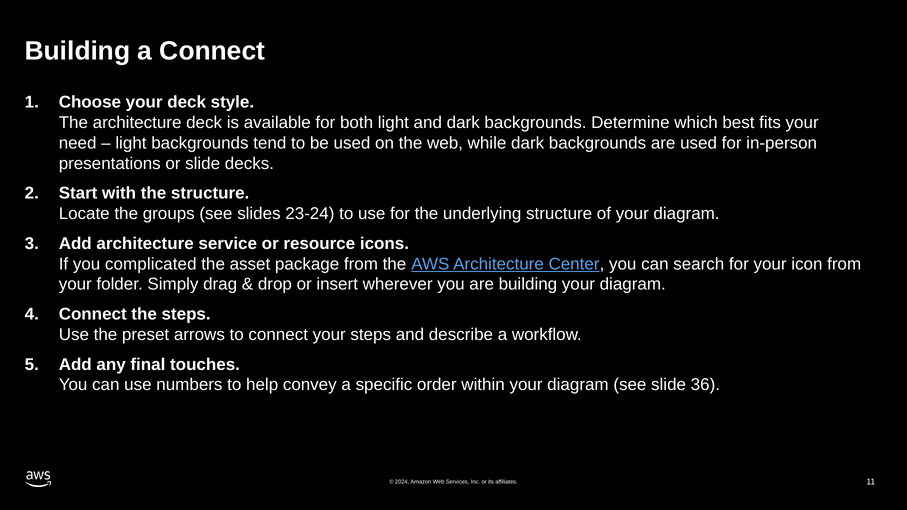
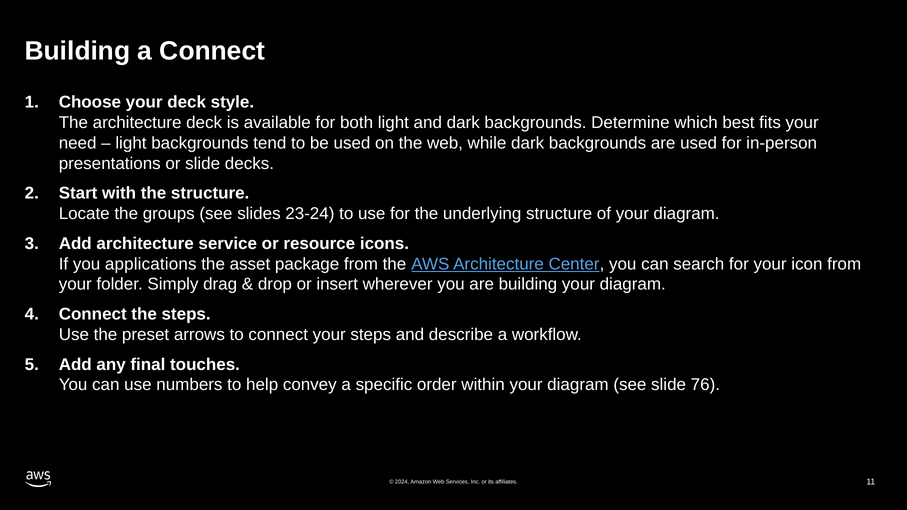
complicated: complicated -> applications
36: 36 -> 76
